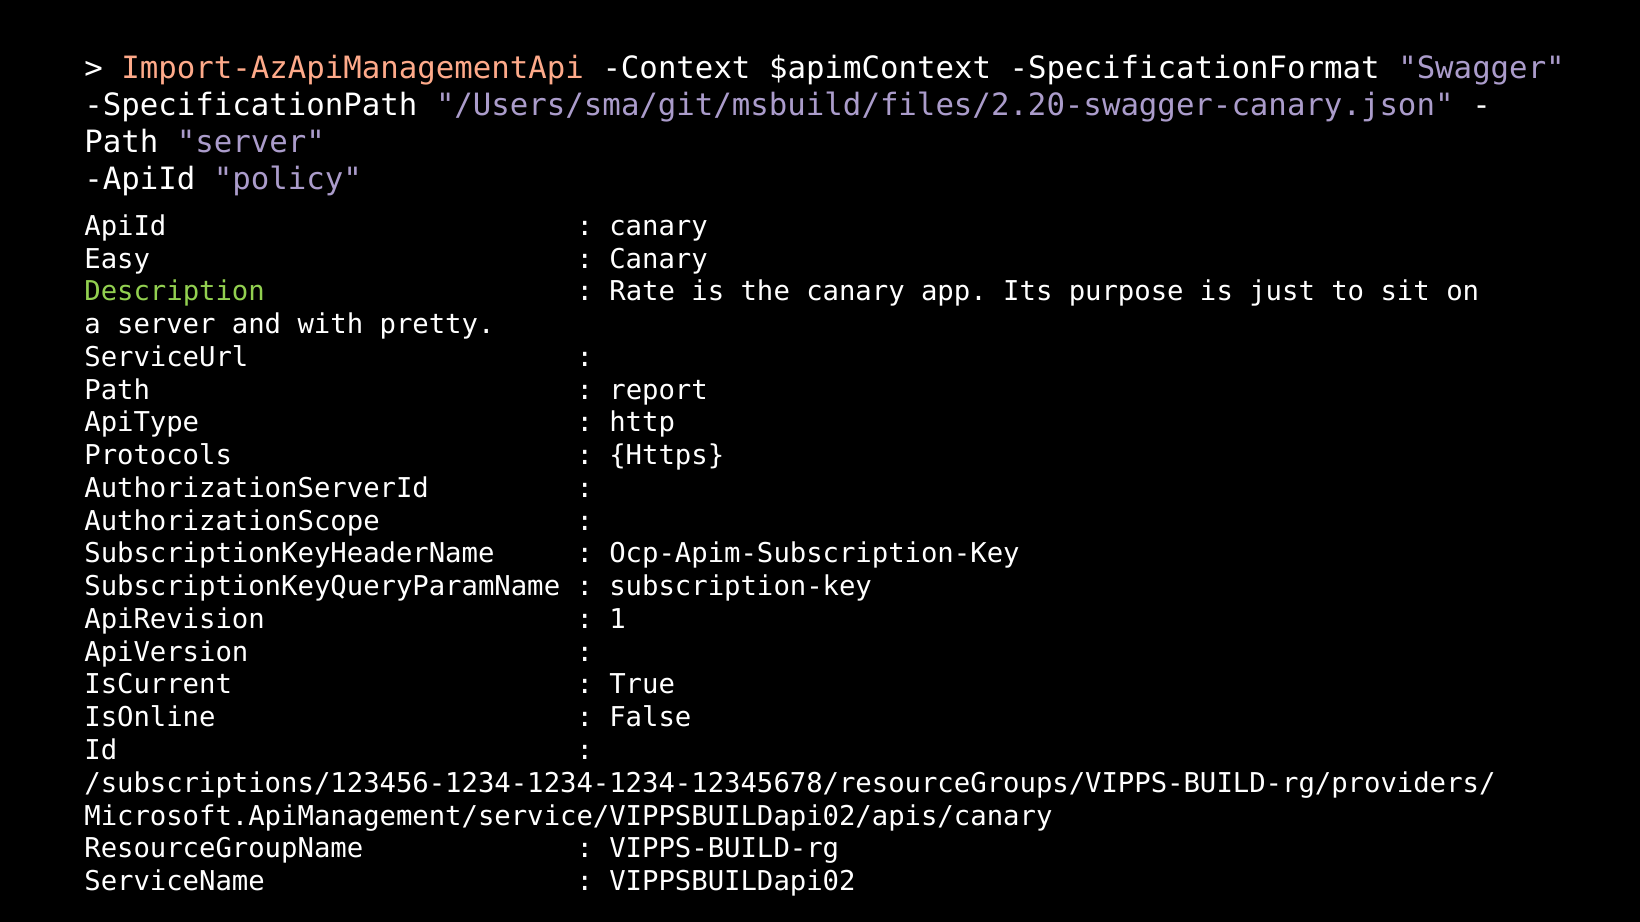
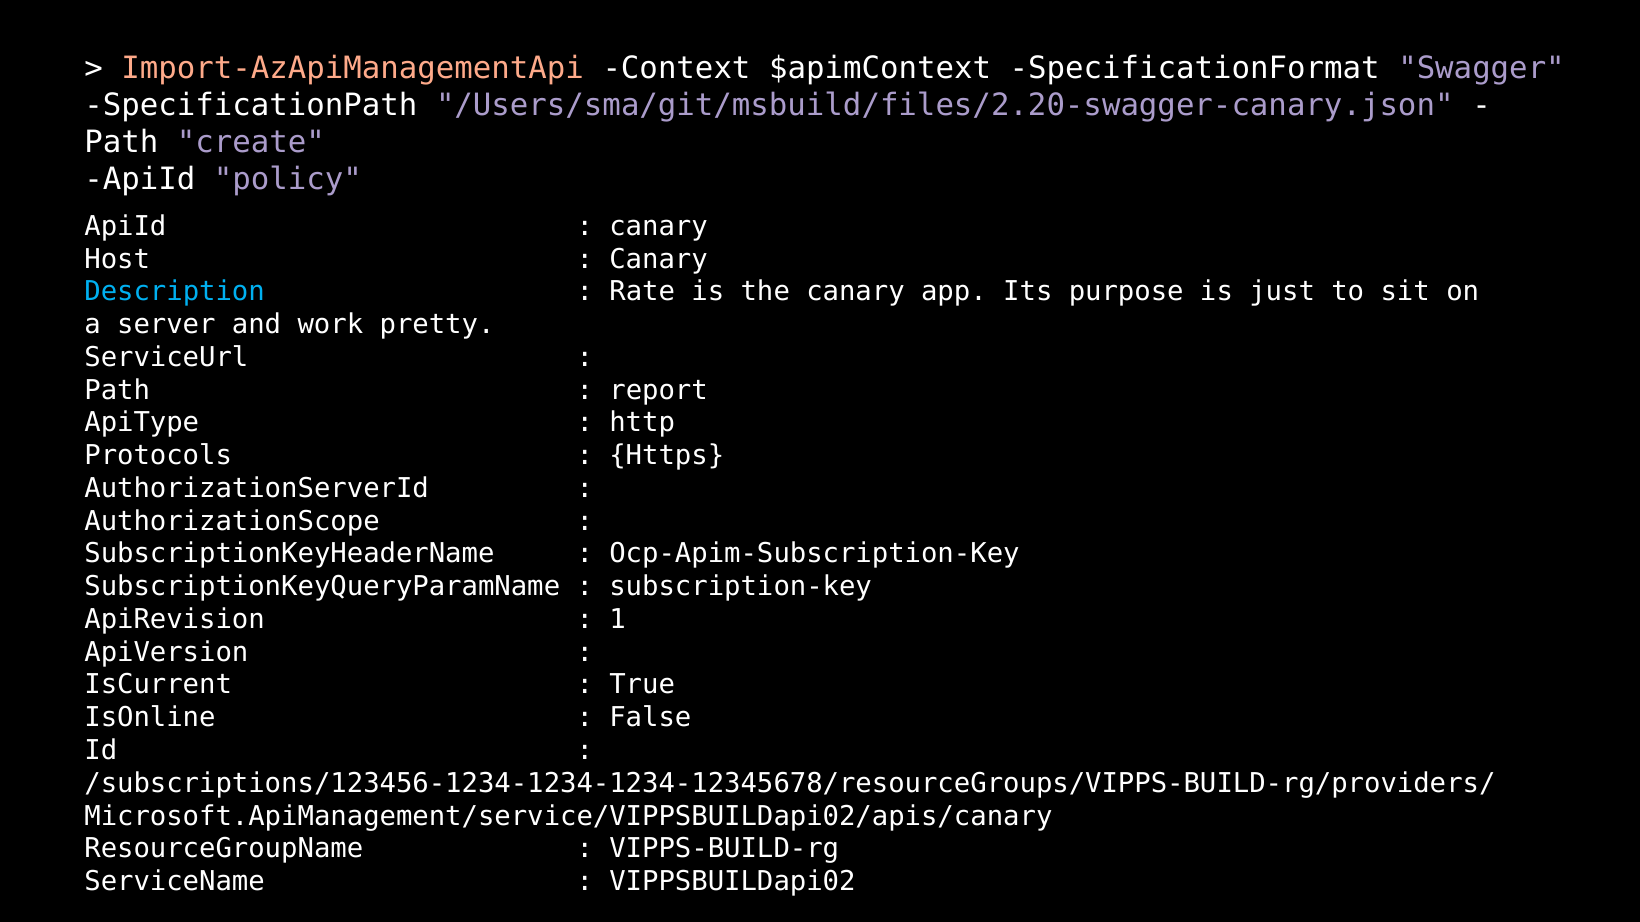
Path server: server -> create
Easy: Easy -> Host
Description colour: light green -> light blue
with: with -> work
